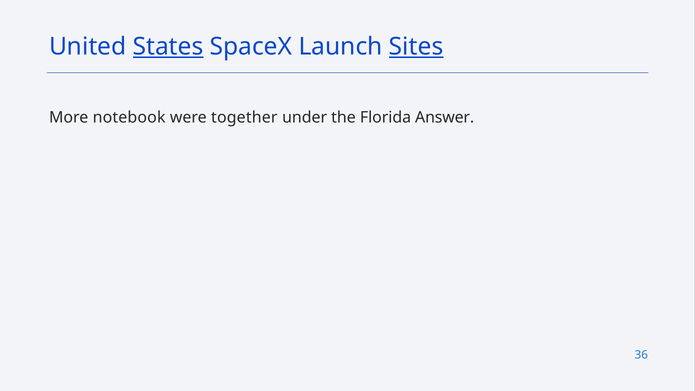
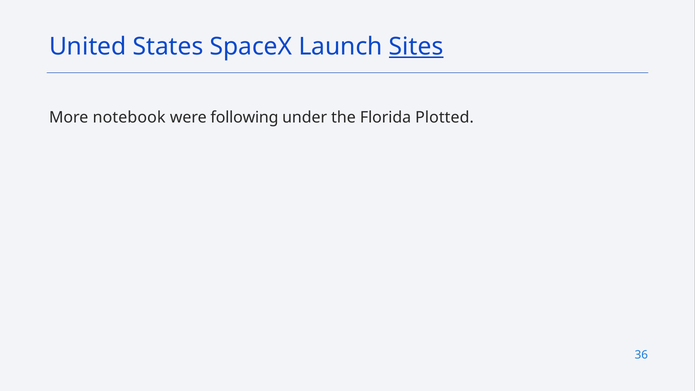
States underline: present -> none
together: together -> following
Answer: Answer -> Plotted
